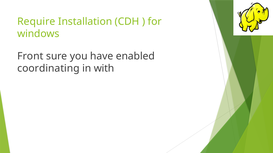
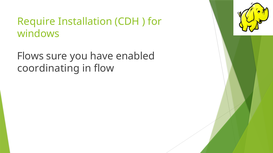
Front: Front -> Flows
with: with -> flow
